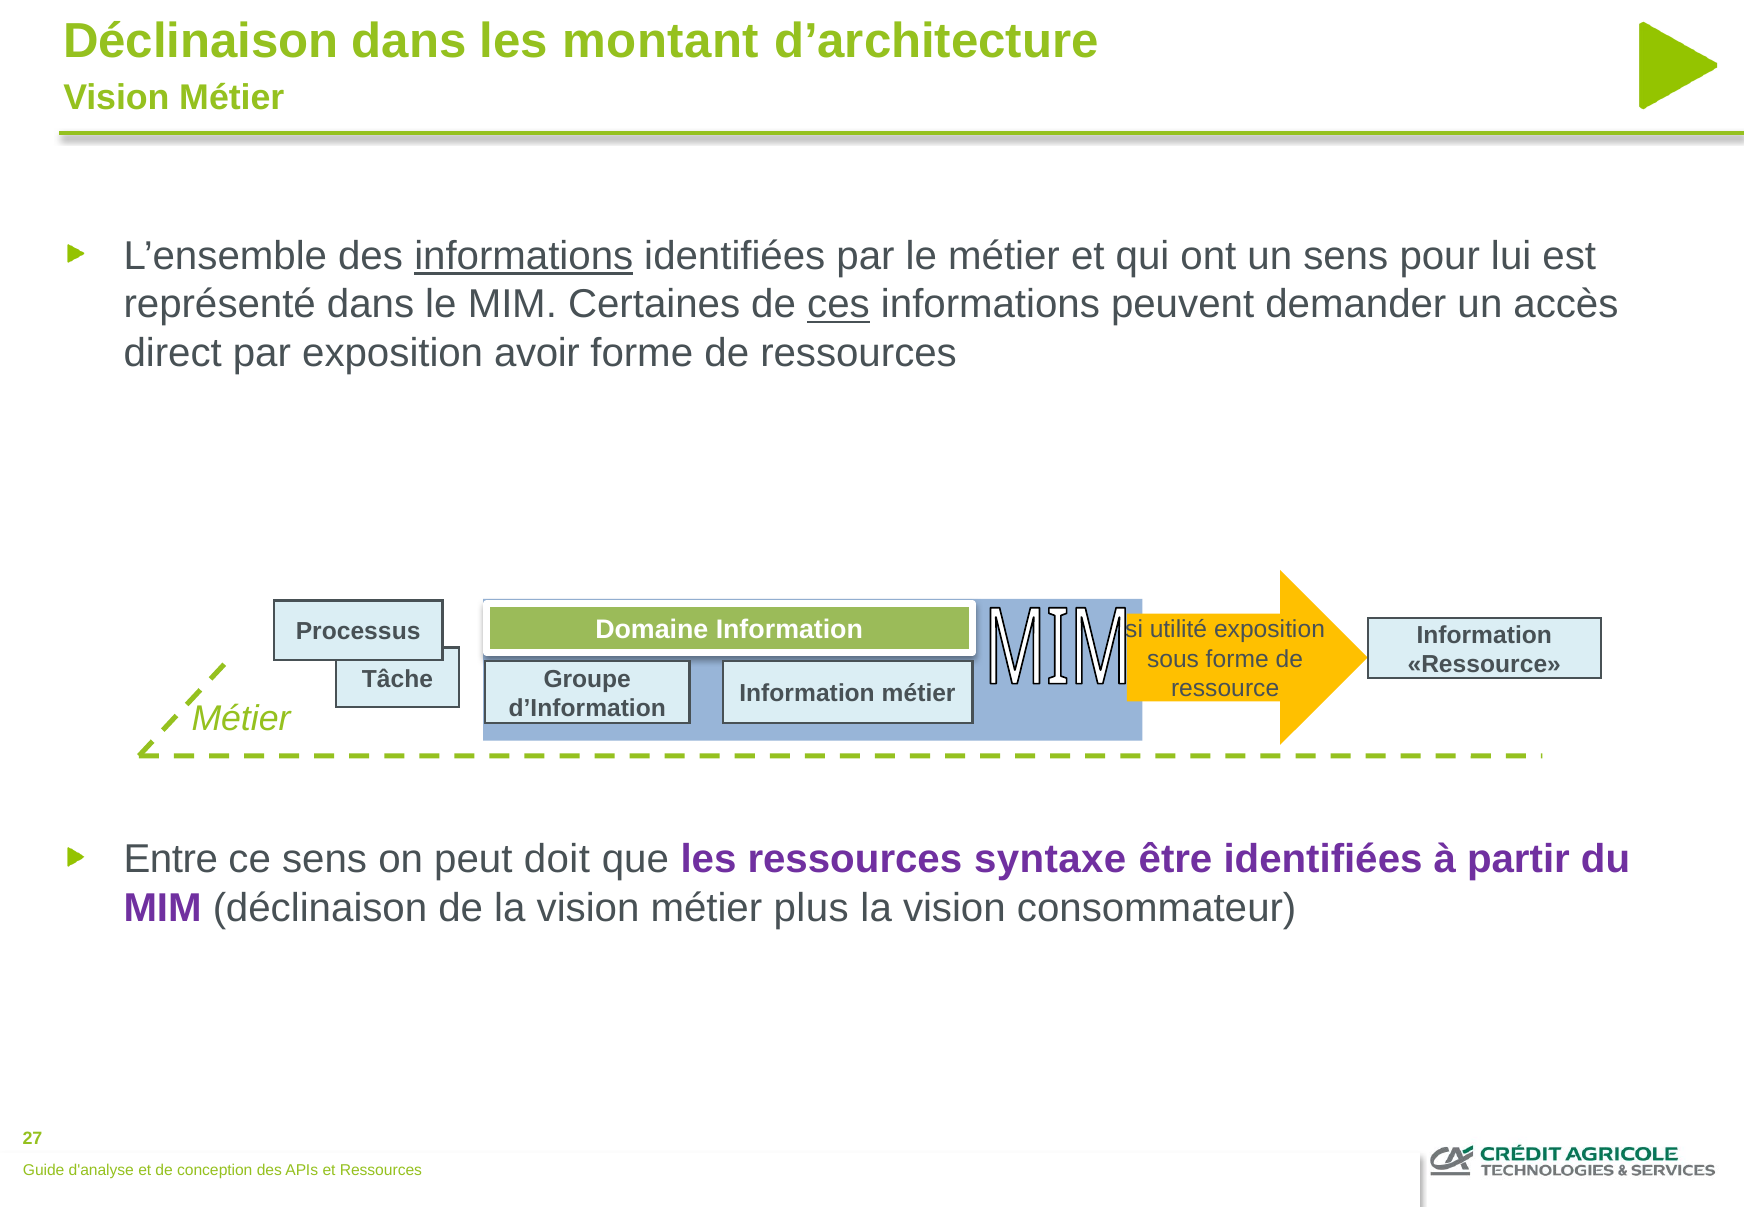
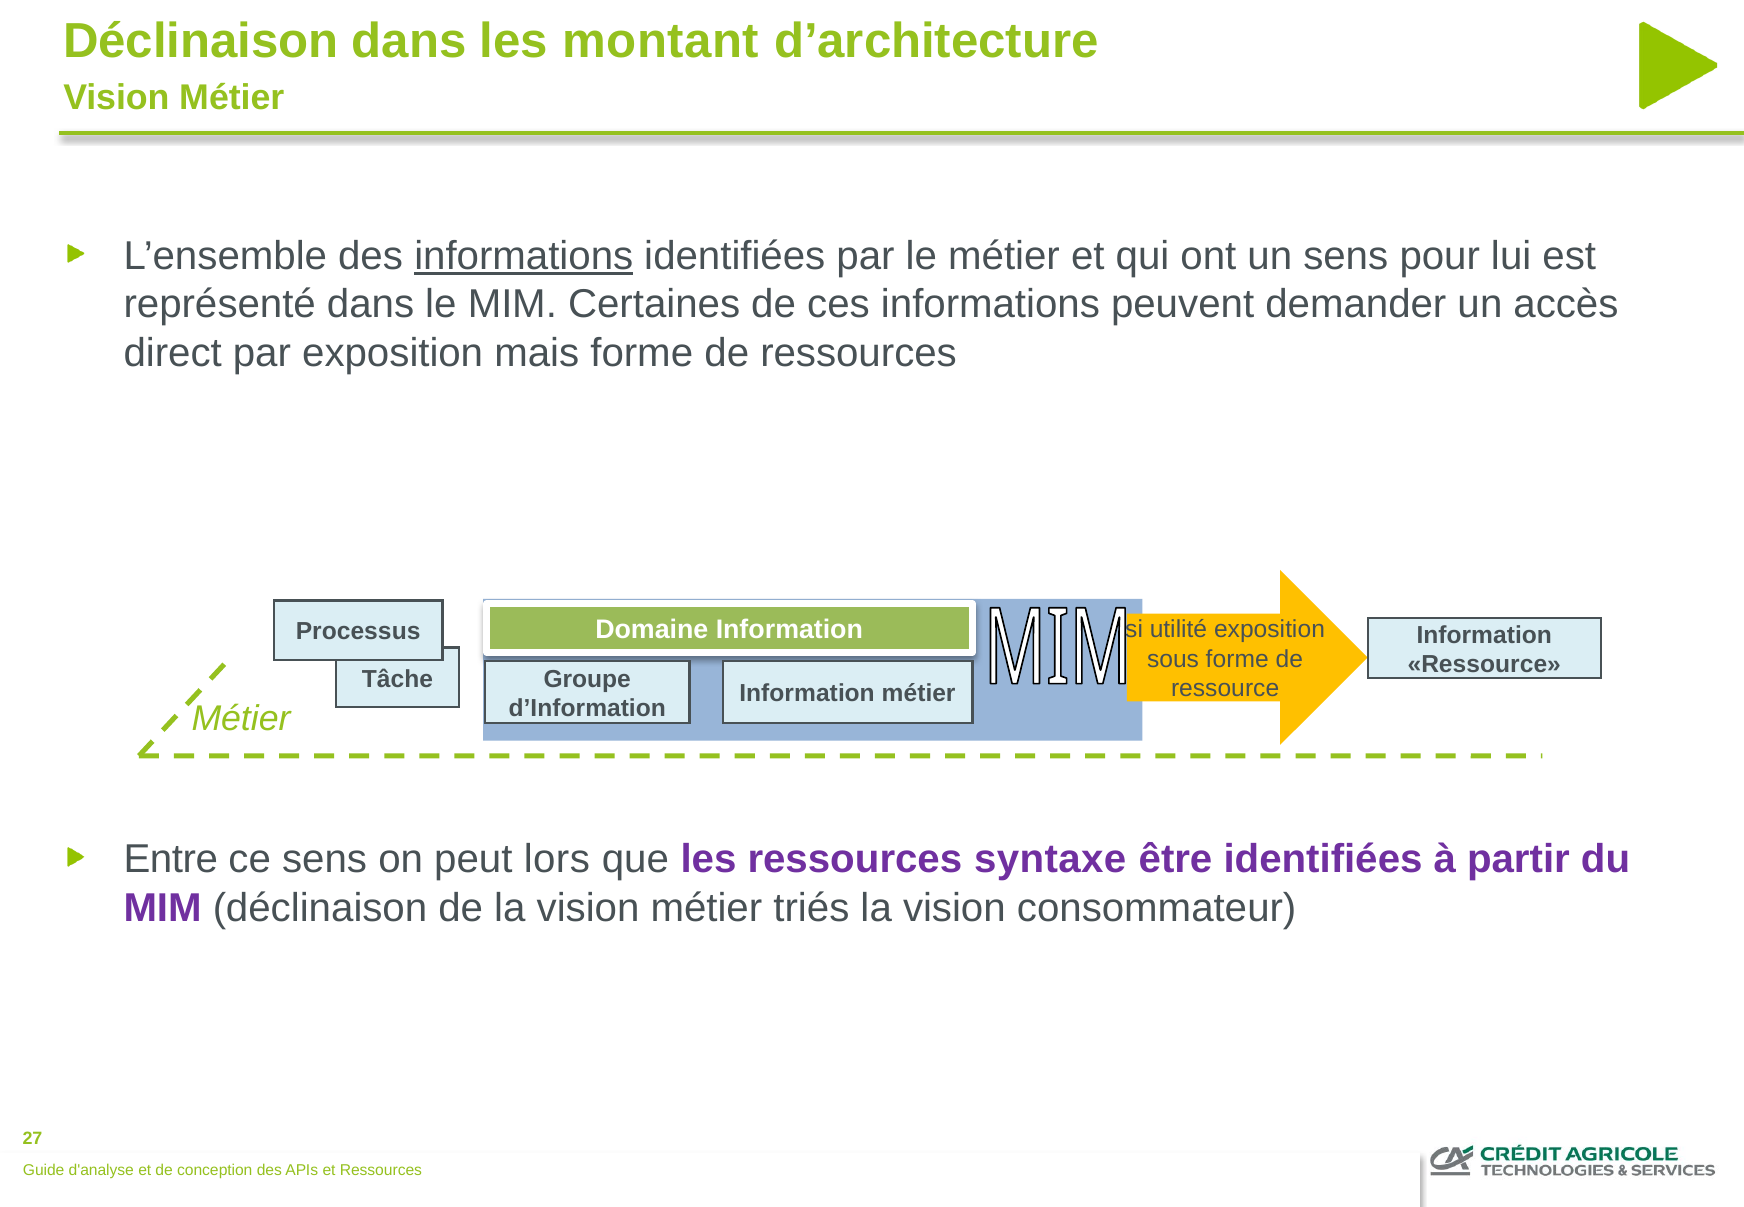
ces underline: present -> none
avoir: avoir -> mais
doit: doit -> lors
plus: plus -> triés
